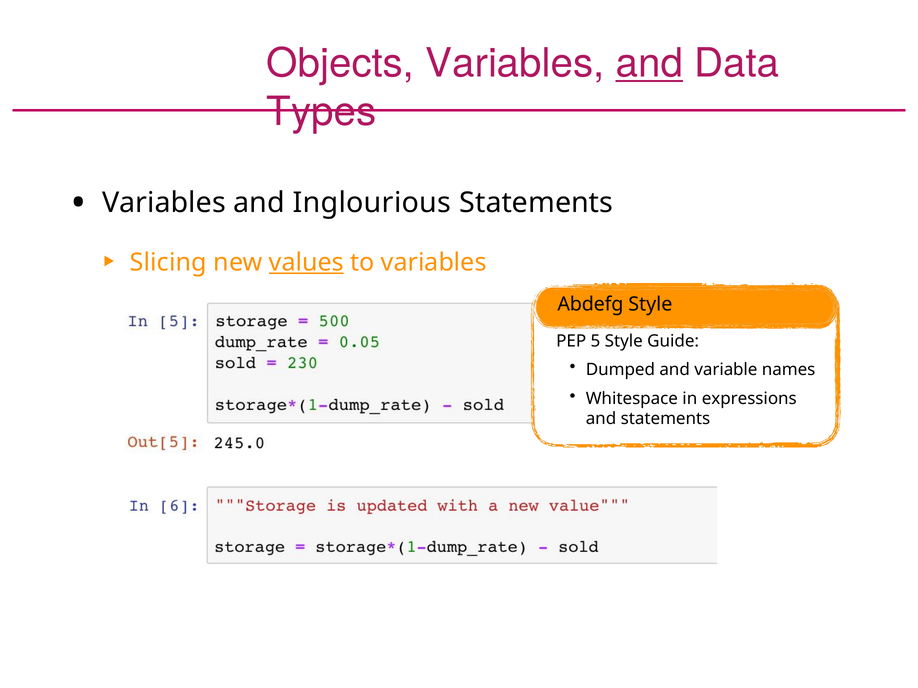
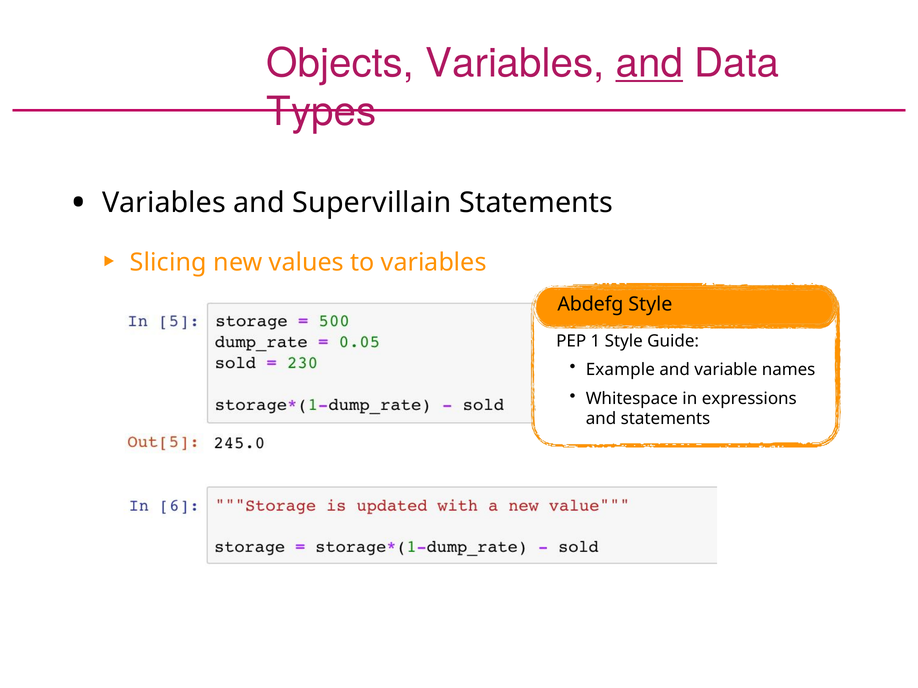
Inglourious: Inglourious -> Supervillain
values underline: present -> none
5: 5 -> 1
Dumped: Dumped -> Example
